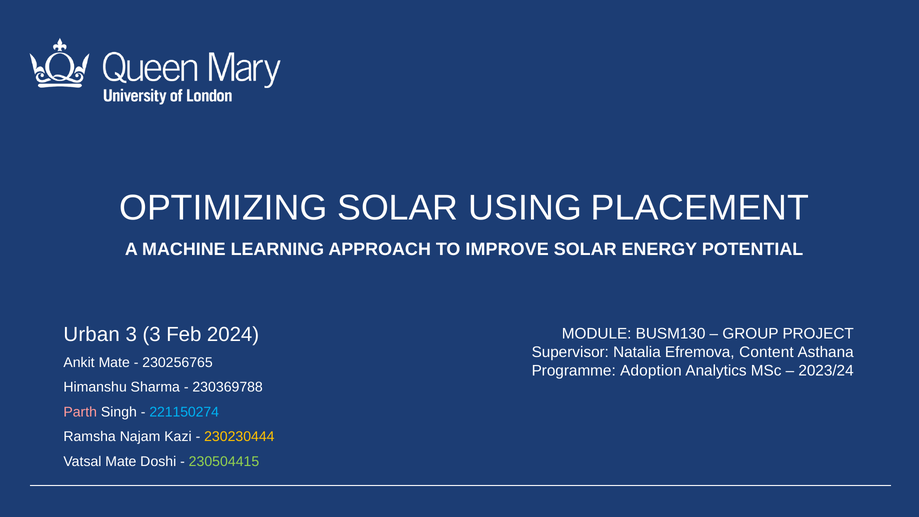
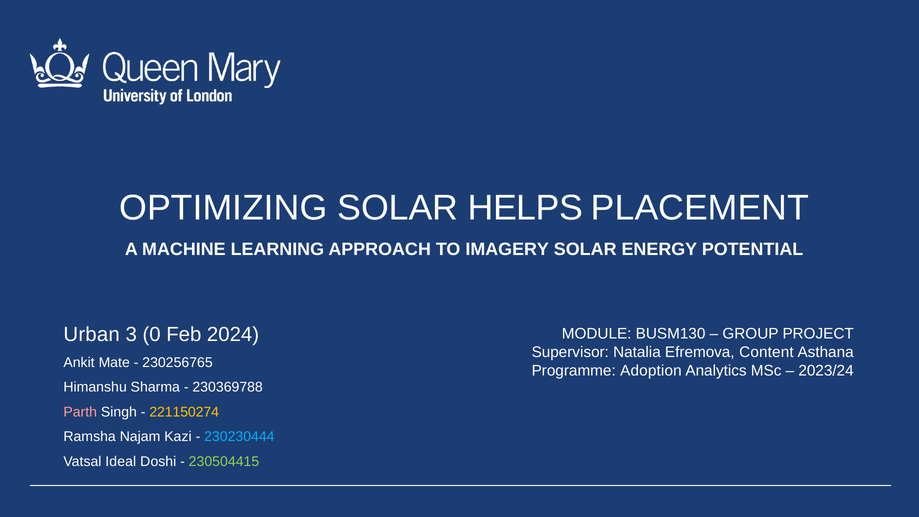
USING: USING -> HELPS
IMPROVE: IMPROVE -> IMAGERY
3 3: 3 -> 0
221150274 colour: light blue -> yellow
230230444 colour: yellow -> light blue
Vatsal Mate: Mate -> Ideal
